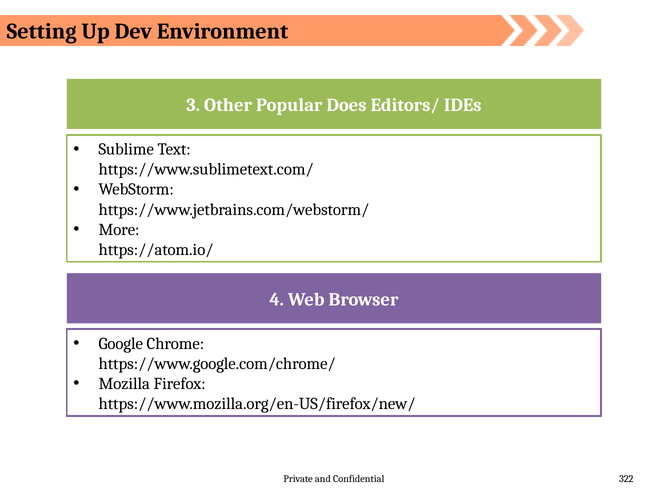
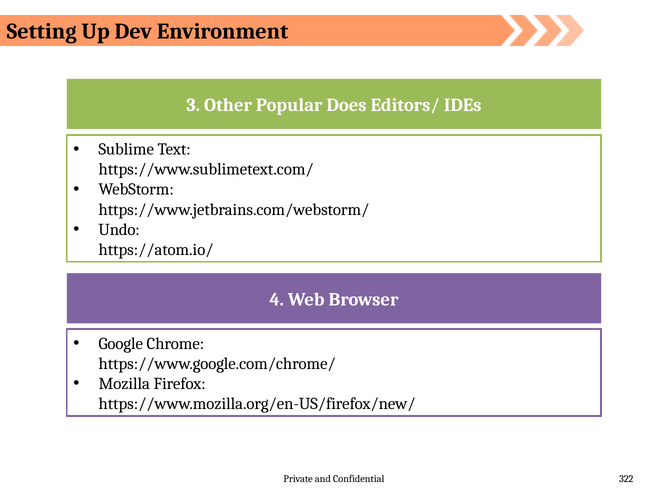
More: More -> Undo
